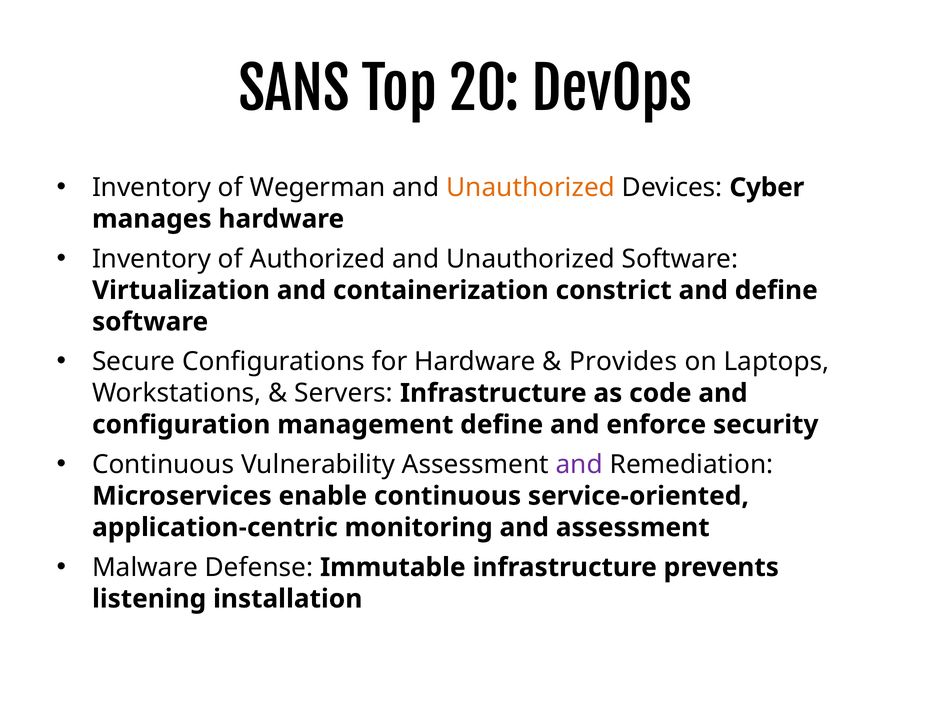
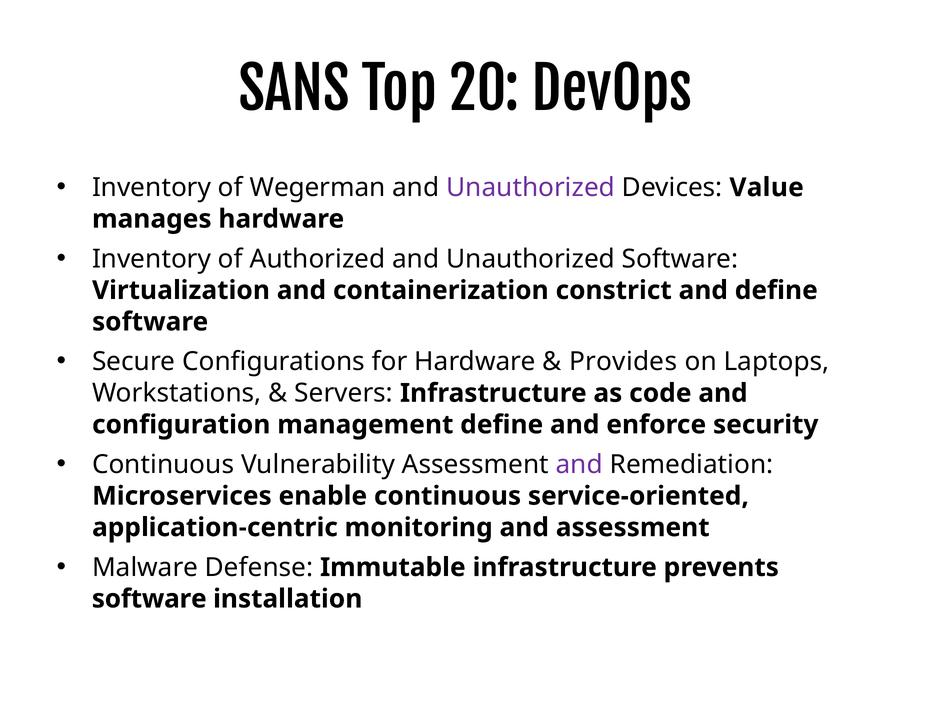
Unauthorized at (531, 188) colour: orange -> purple
Cyber: Cyber -> Value
listening at (149, 599): listening -> software
